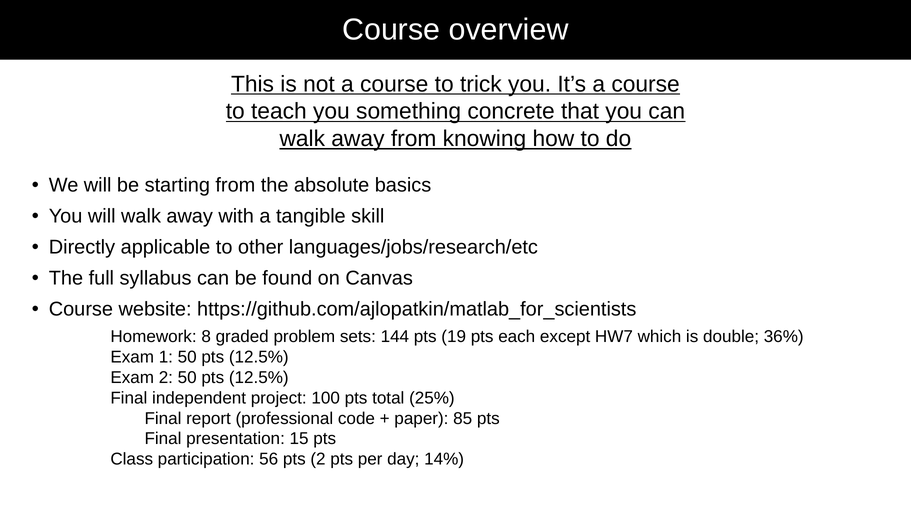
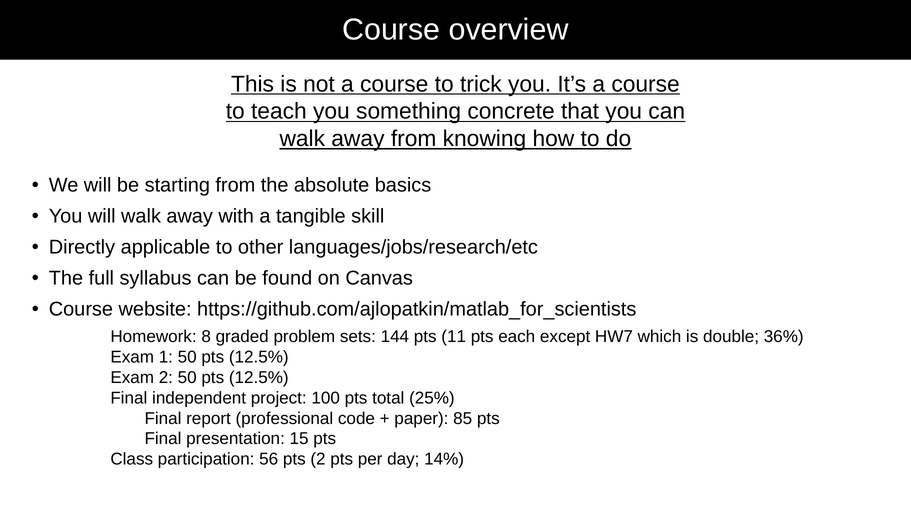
19: 19 -> 11
